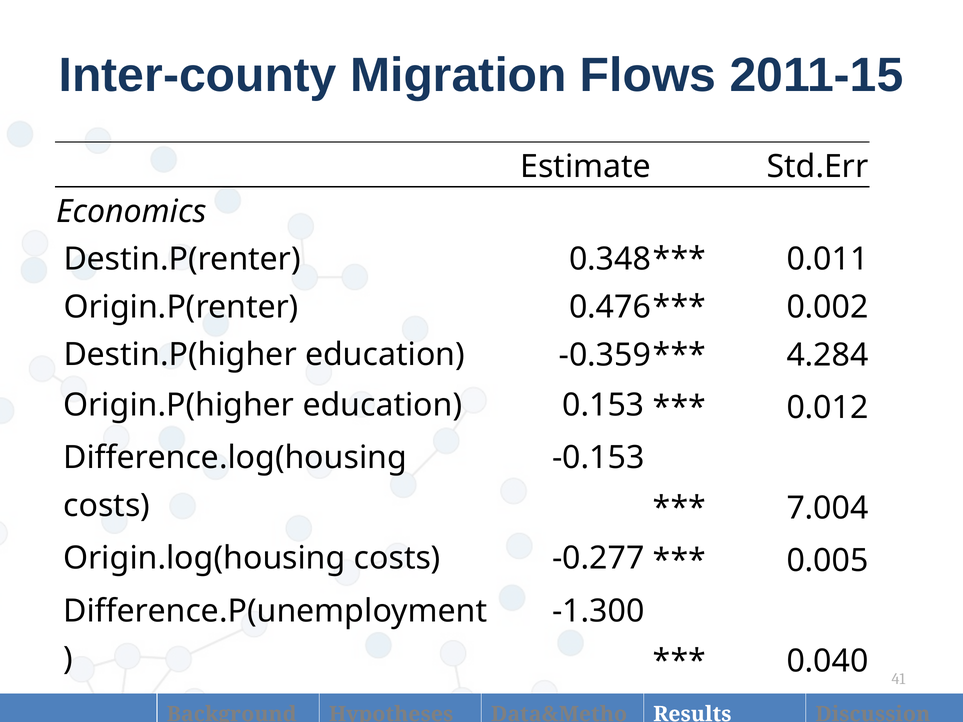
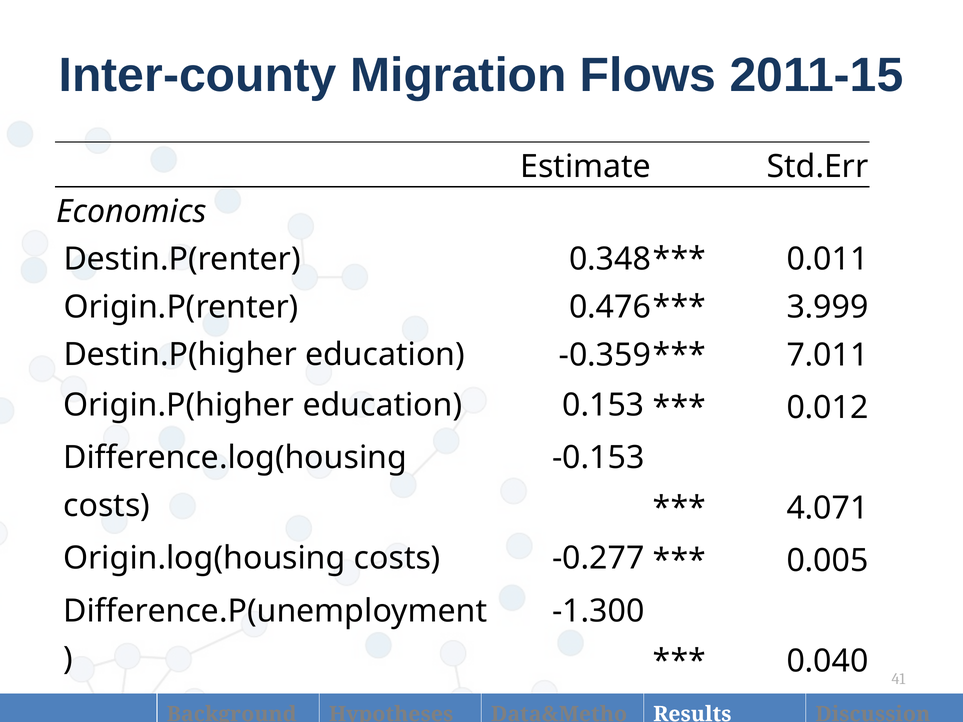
0.002: 0.002 -> 3.999
4.284: 4.284 -> 7.011
7.004: 7.004 -> 4.071
